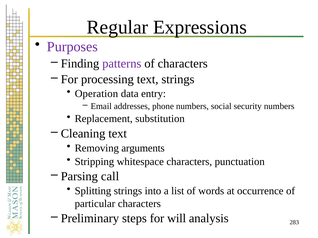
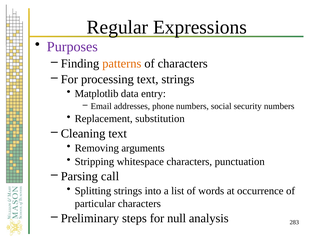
patterns colour: purple -> orange
Operation: Operation -> Matplotlib
will: will -> null
